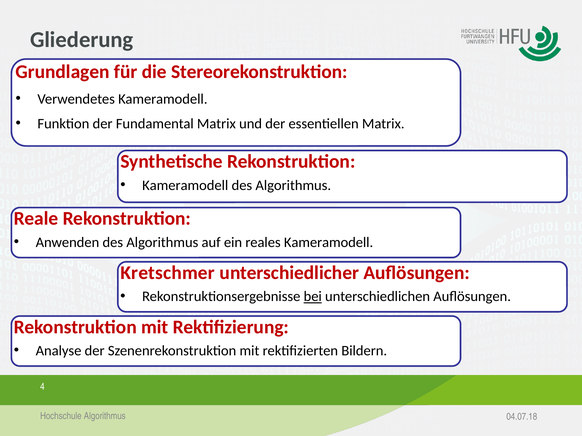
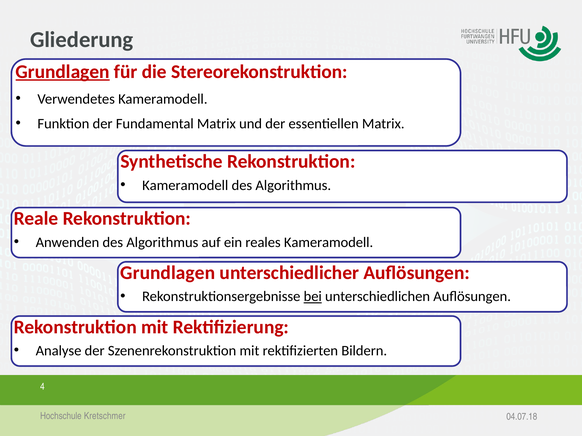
Grundlagen at (63, 72) underline: none -> present
Kretschmer at (168, 273): Kretschmer -> Grundlagen
Hochschule Algorithmus: Algorithmus -> Kretschmer
